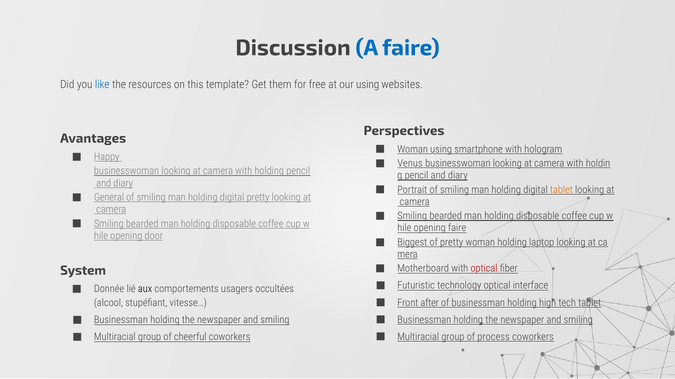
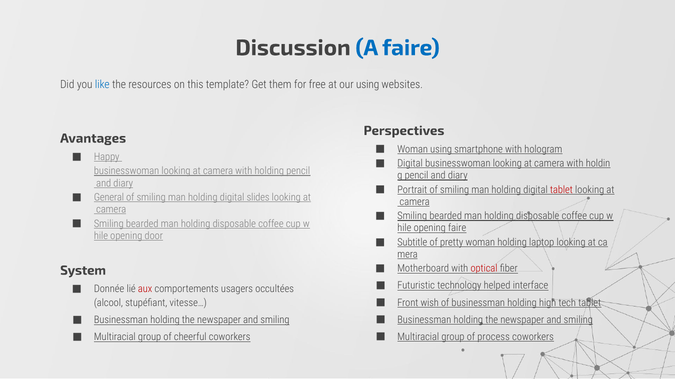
Venus at (410, 164): Venus -> Digital
tablet at (561, 190) colour: orange -> red
digital pretty: pretty -> slides
Biggest: Biggest -> Subtitle
technology optical: optical -> helped
aux colour: black -> red
after: after -> wish
